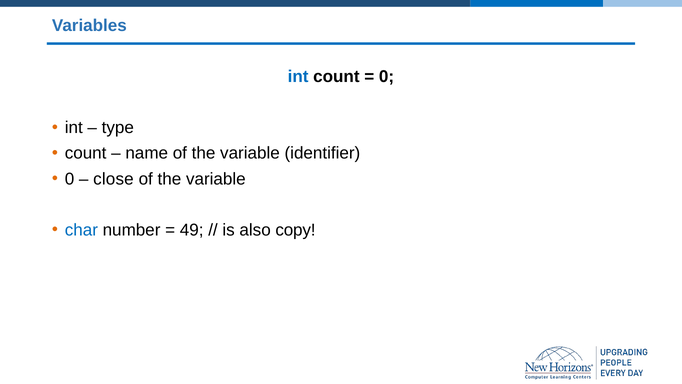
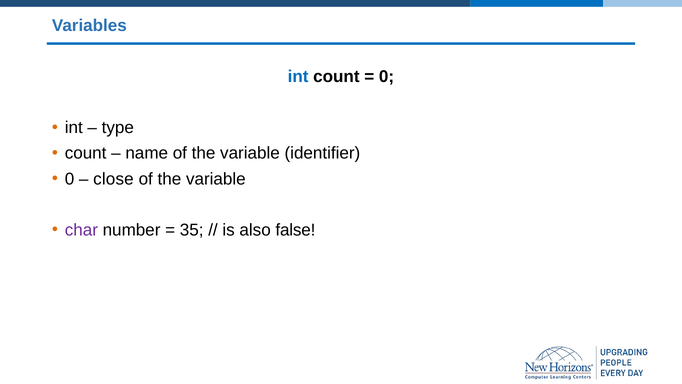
char colour: blue -> purple
49: 49 -> 35
copy: copy -> false
